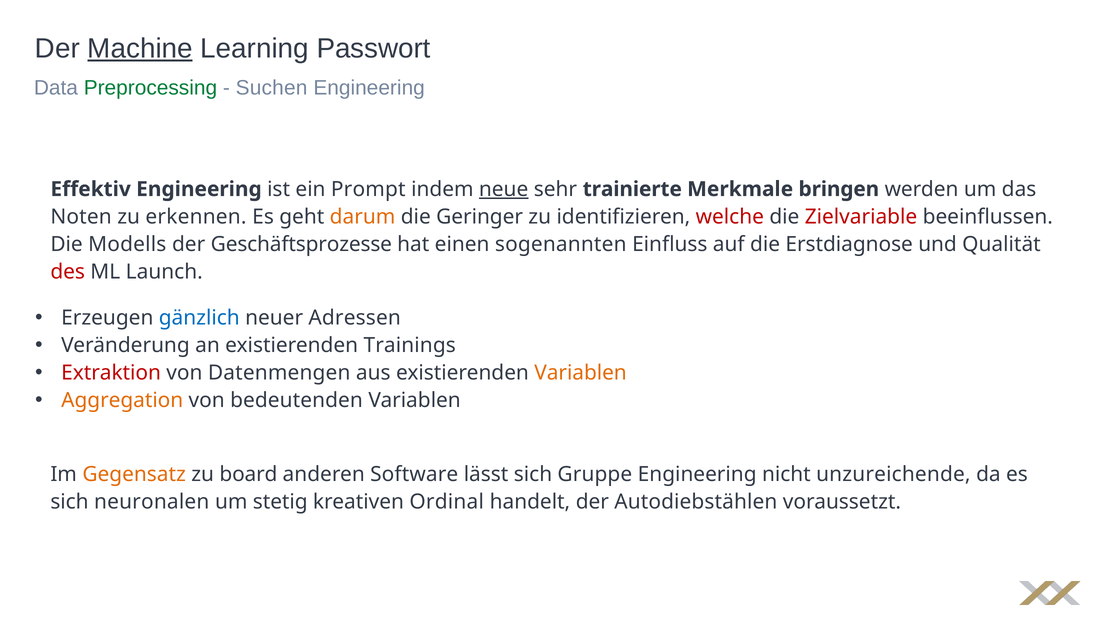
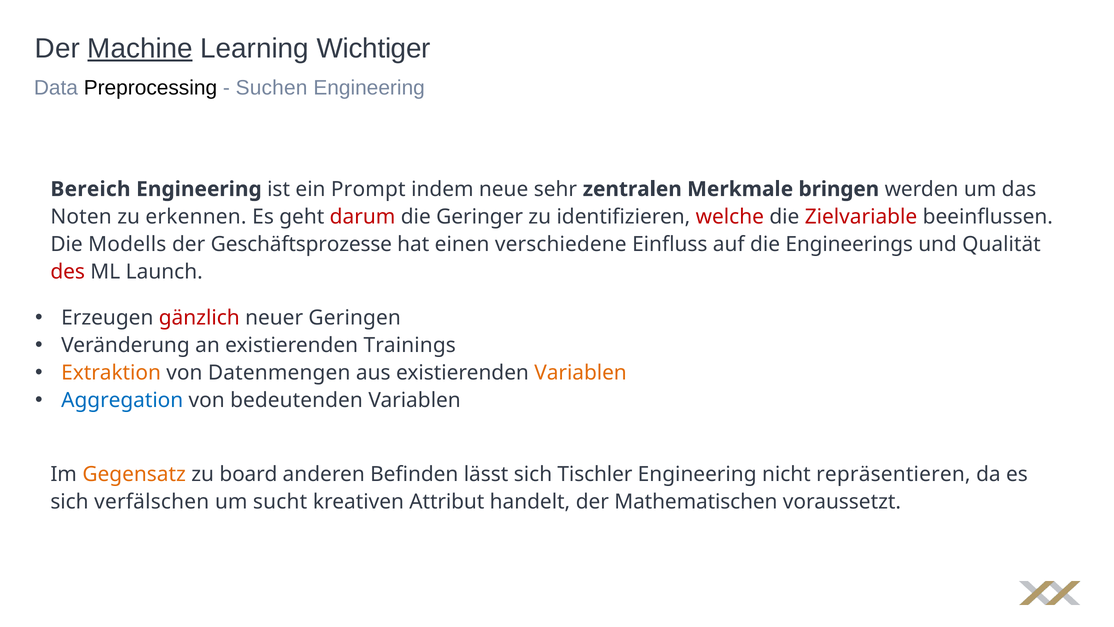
Passwort: Passwort -> Wichtiger
Preprocessing colour: green -> black
Effektiv: Effektiv -> Bereich
neue underline: present -> none
trainierte: trainierte -> zentralen
darum colour: orange -> red
sogenannten: sogenannten -> verschiedene
Erstdiagnose: Erstdiagnose -> Engineerings
gänzlich colour: blue -> red
Adressen: Adressen -> Geringen
Extraktion colour: red -> orange
Aggregation colour: orange -> blue
Software: Software -> Befinden
Gruppe: Gruppe -> Tischler
unzureichende: unzureichende -> repräsentieren
neuronalen: neuronalen -> verfälschen
stetig: stetig -> sucht
Ordinal: Ordinal -> Attribut
Autodiebstählen: Autodiebstählen -> Mathematischen
